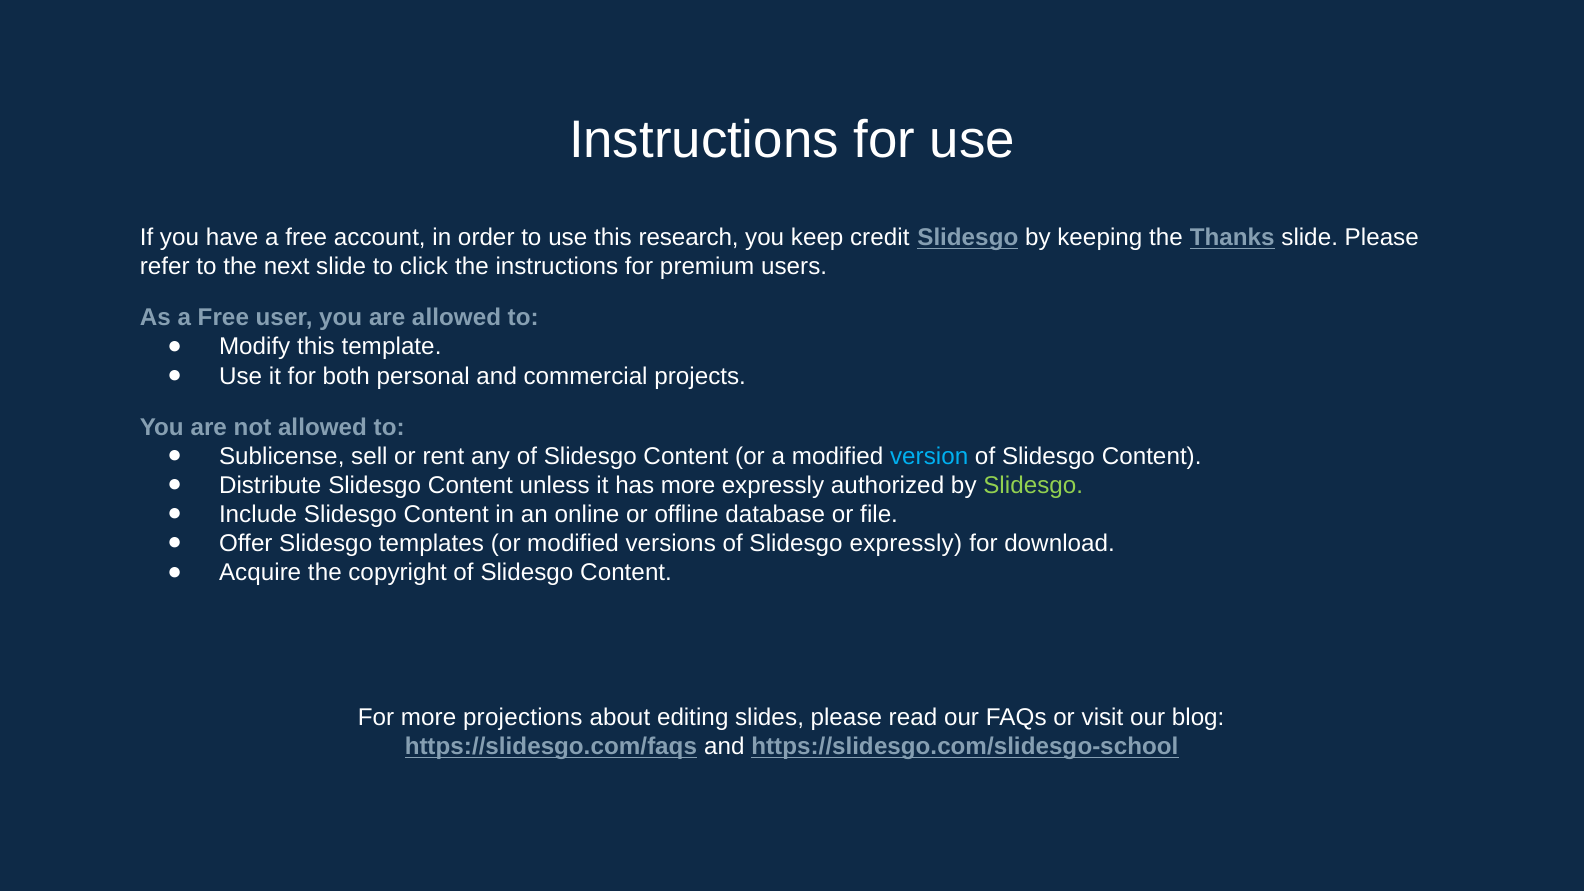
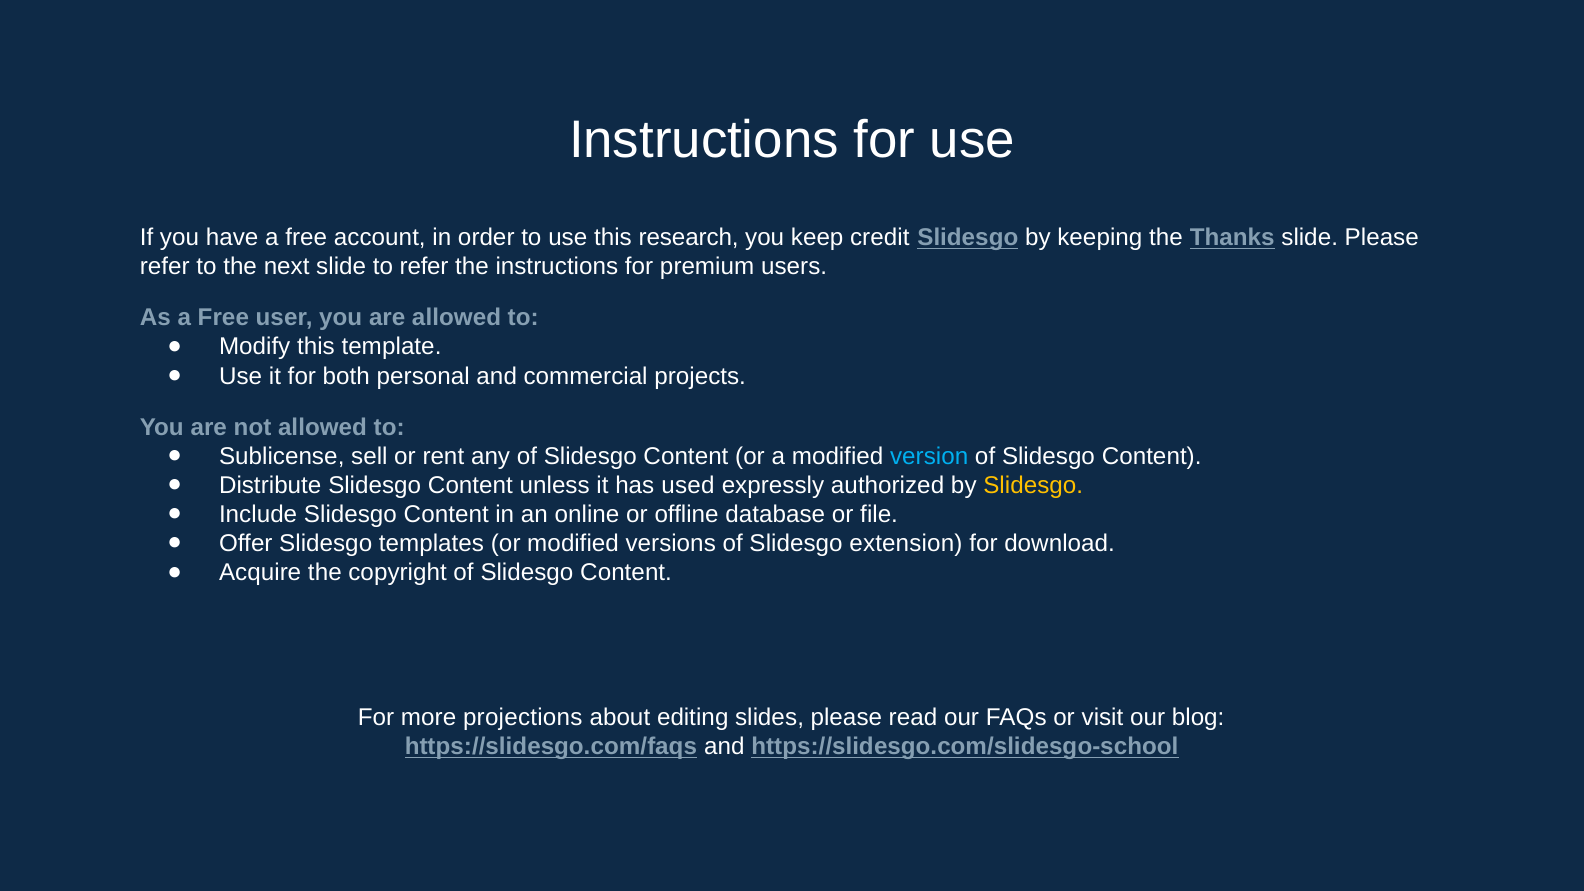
to click: click -> refer
has more: more -> used
Slidesgo at (1033, 485) colour: light green -> yellow
Slidesgo expressly: expressly -> extension
